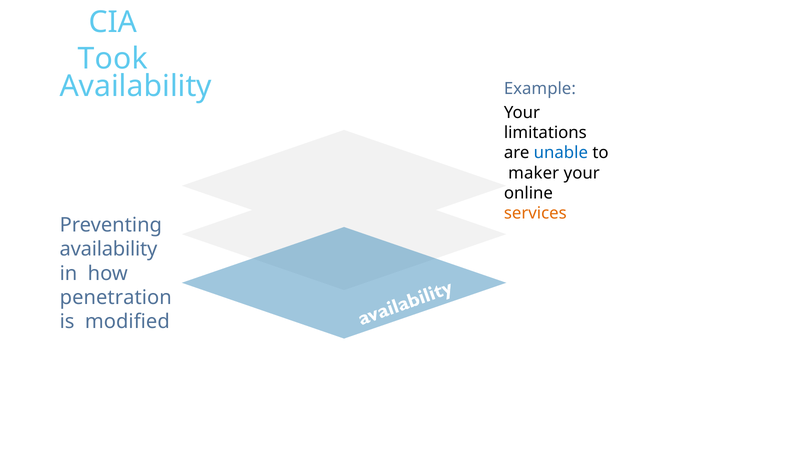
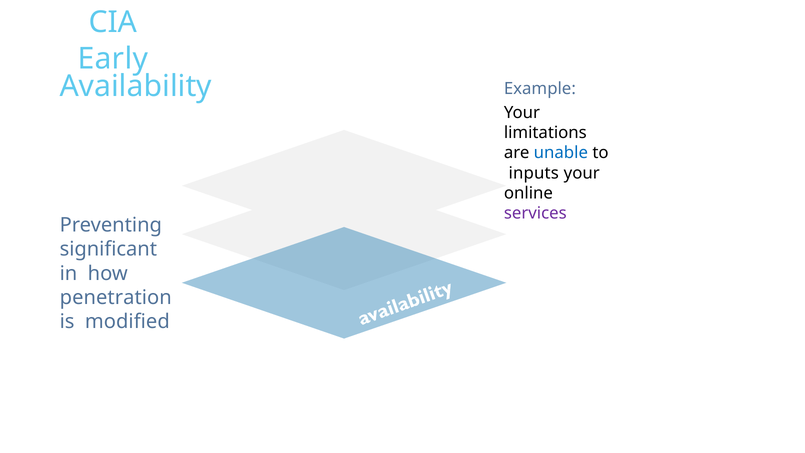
Took: Took -> Early
maker: maker -> inputs
services colour: orange -> purple
availability at (108, 249): availability -> significant
